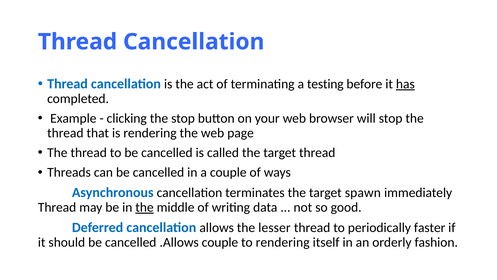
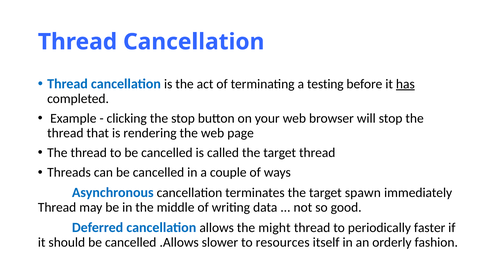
the at (144, 207) underline: present -> none
lesser: lesser -> might
.Allows couple: couple -> slower
to rendering: rendering -> resources
